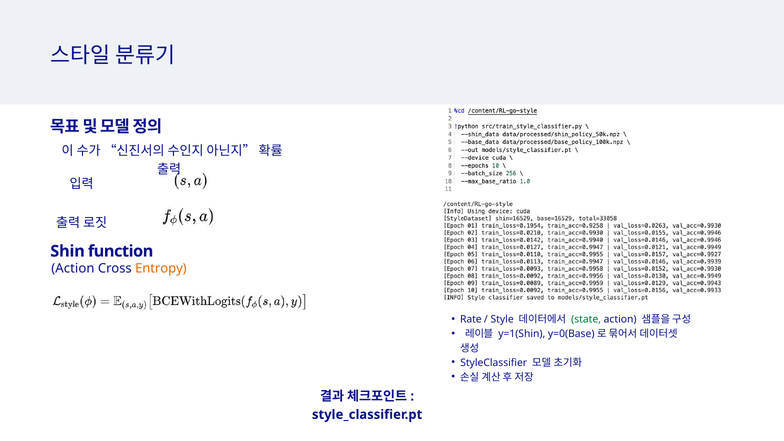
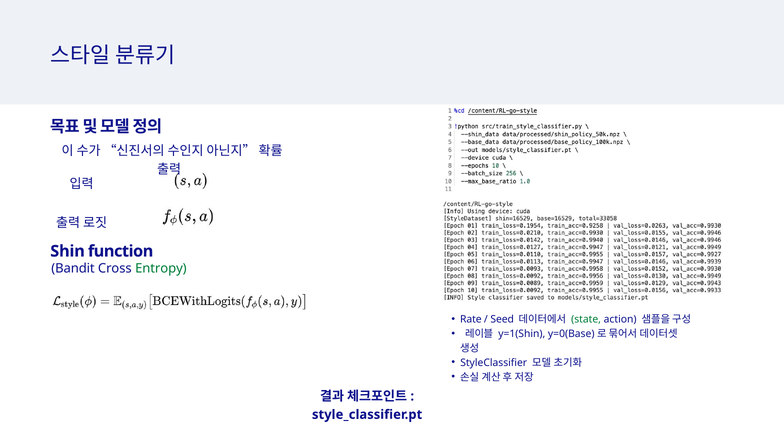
Action at (73, 268): Action -> Bandit
Entropy colour: orange -> green
Style: Style -> Seed
